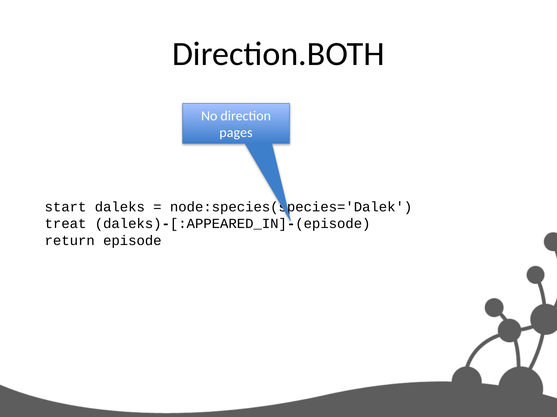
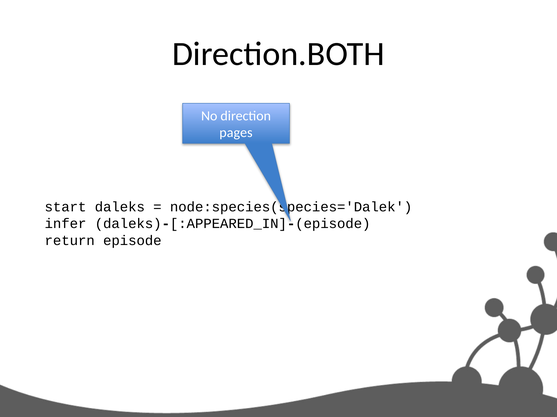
treat: treat -> infer
